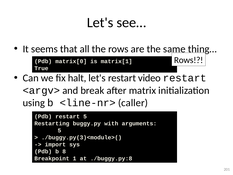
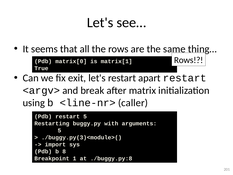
halt: halt -> exit
video: video -> apart
